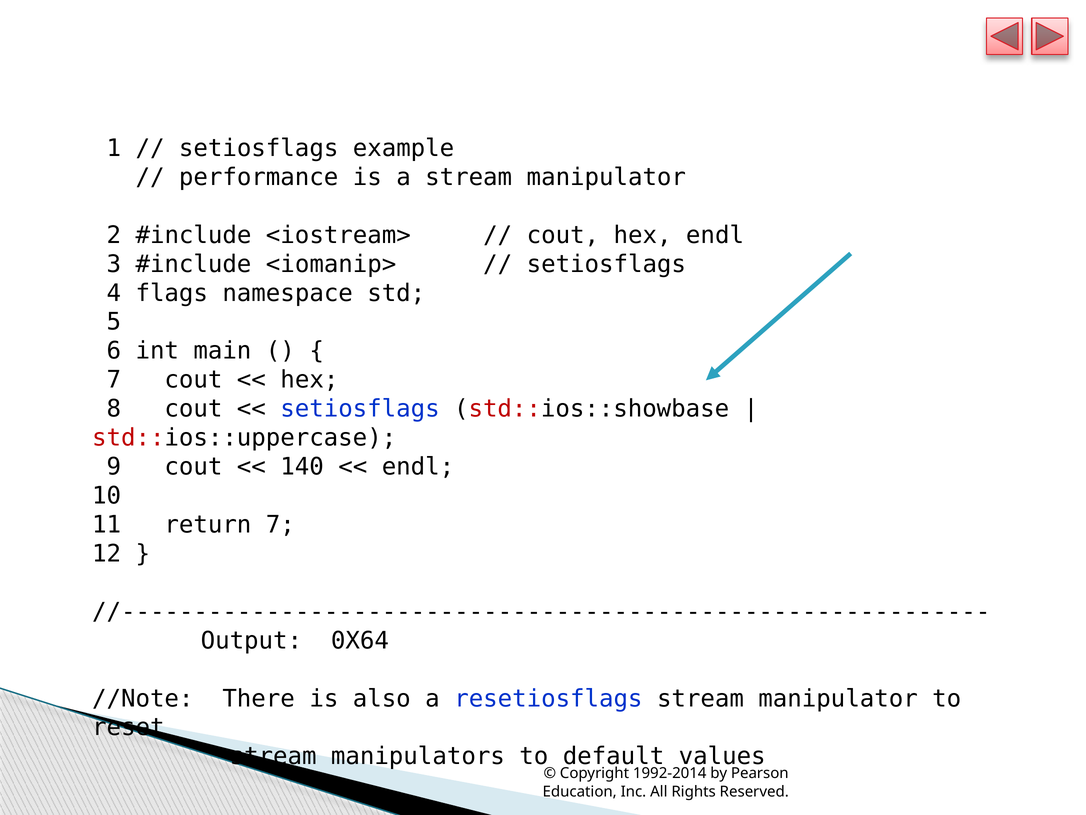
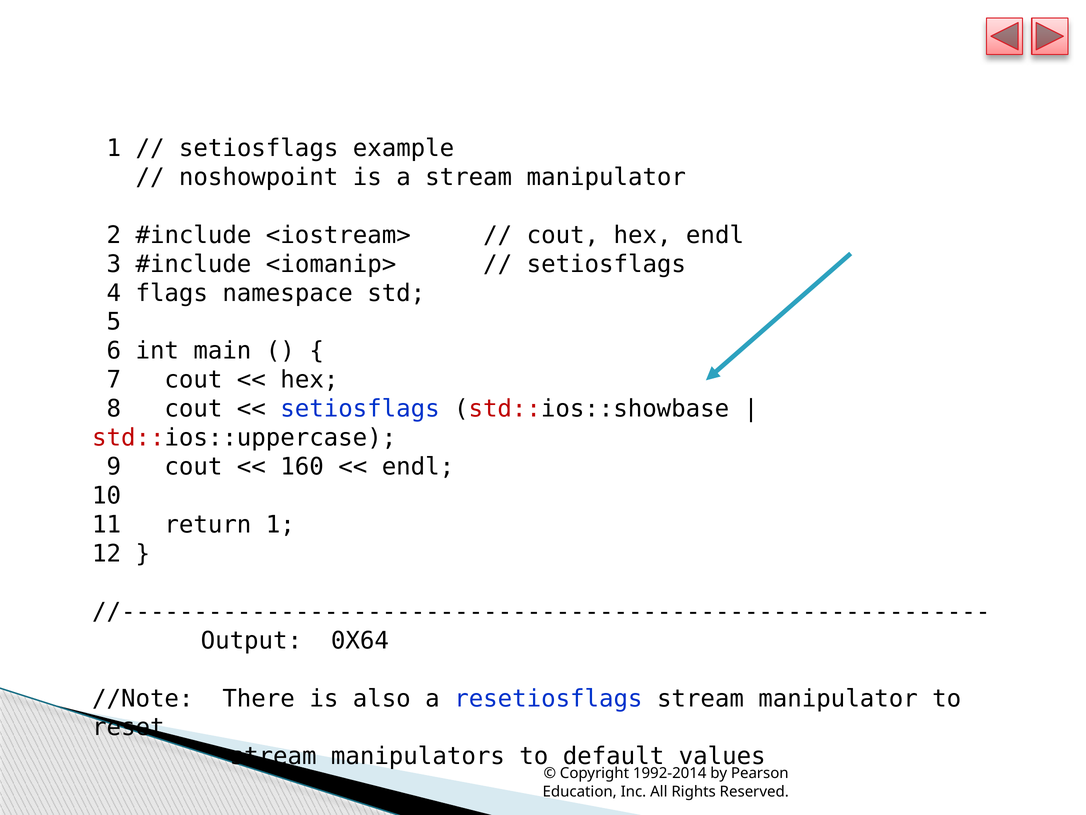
performance: performance -> noshowpoint
140: 140 -> 160
return 7: 7 -> 1
